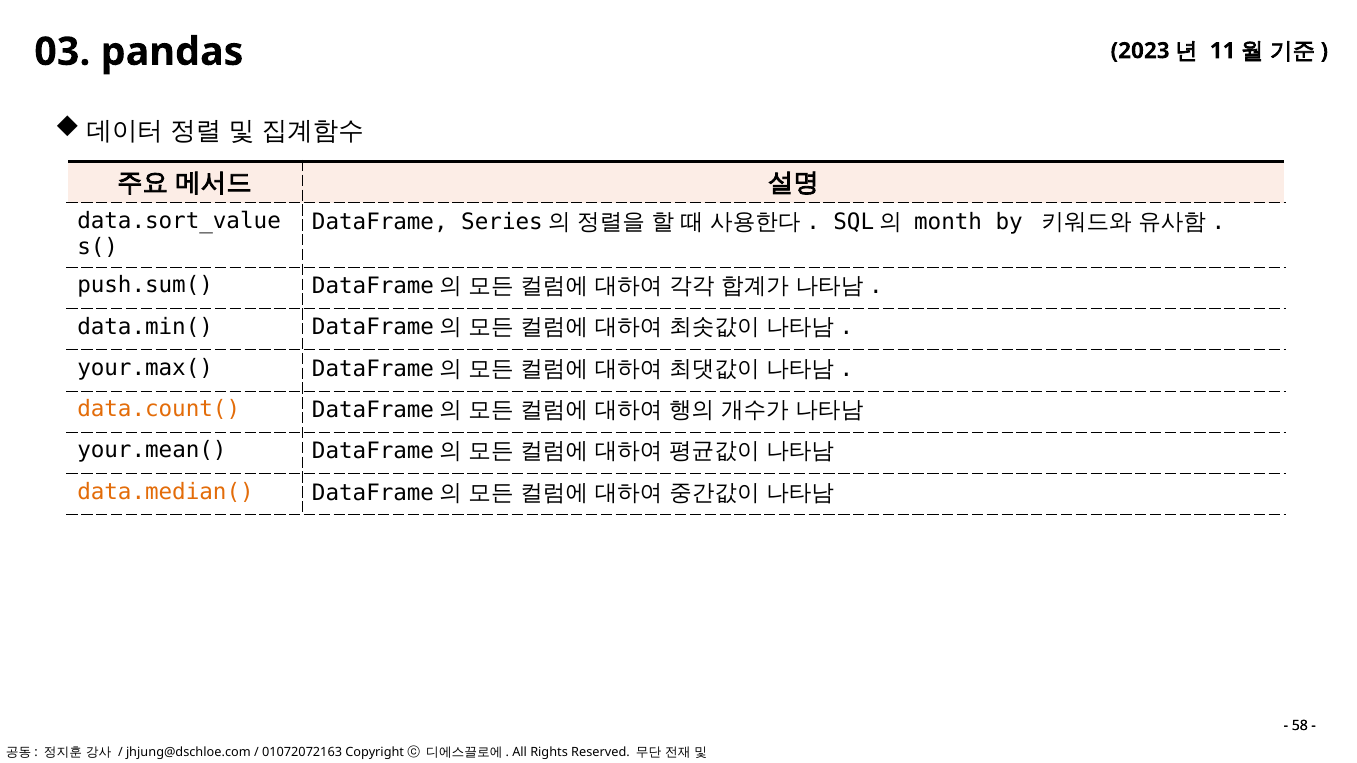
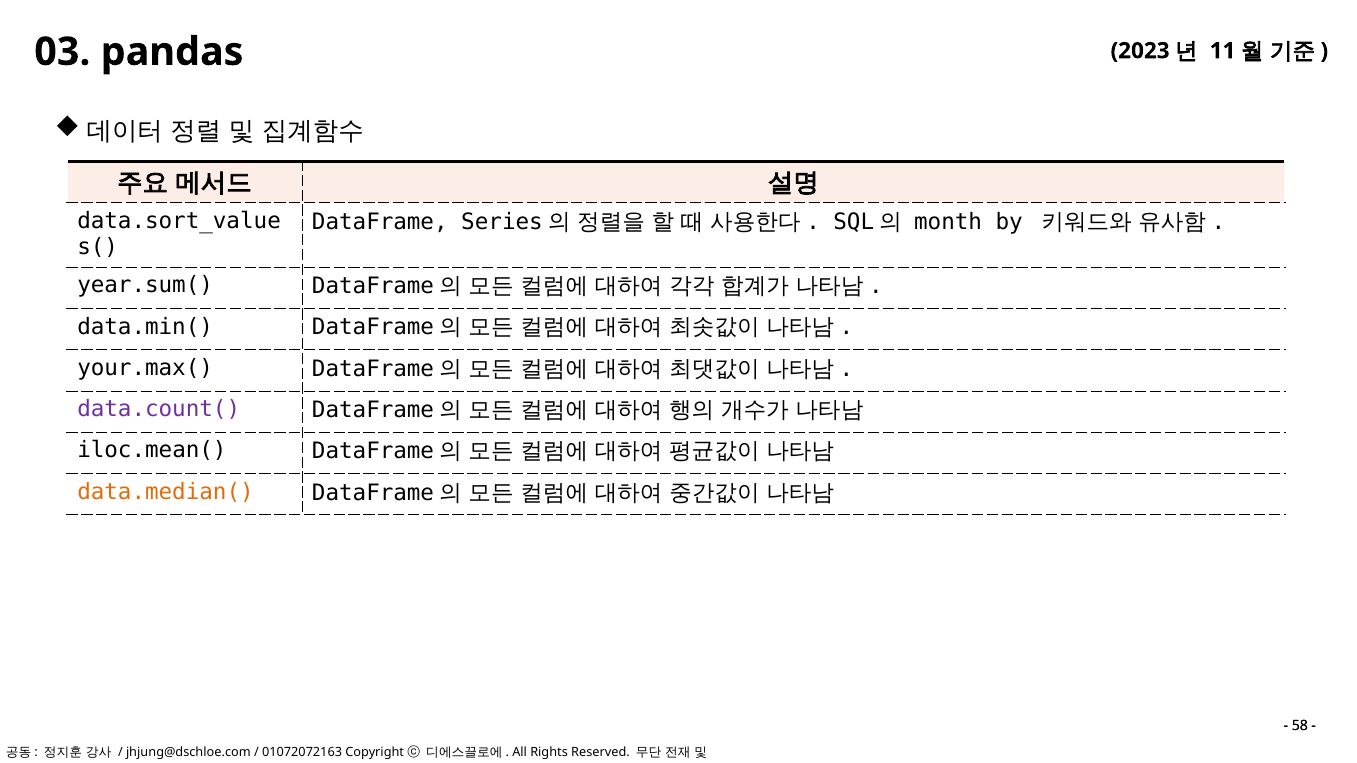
push.sum(: push.sum( -> year.sum(
data.count( colour: orange -> purple
your.mean(: your.mean( -> iloc.mean(
